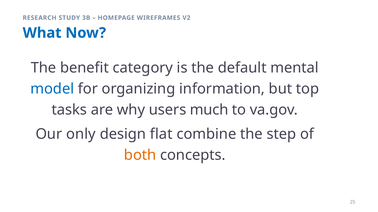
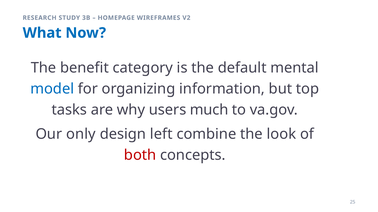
flat: flat -> left
step: step -> look
both colour: orange -> red
